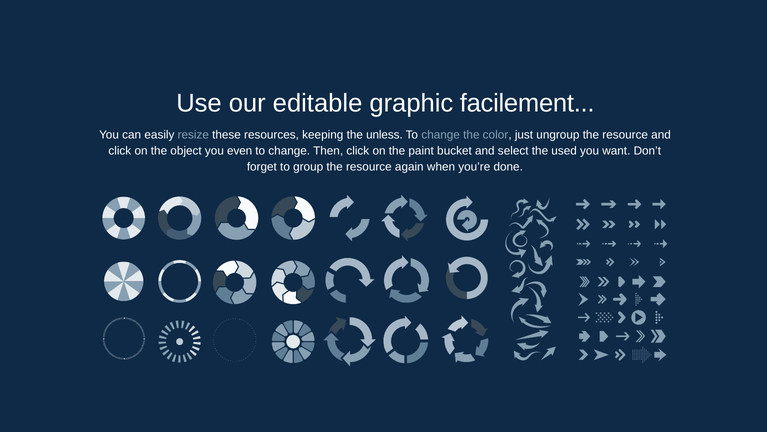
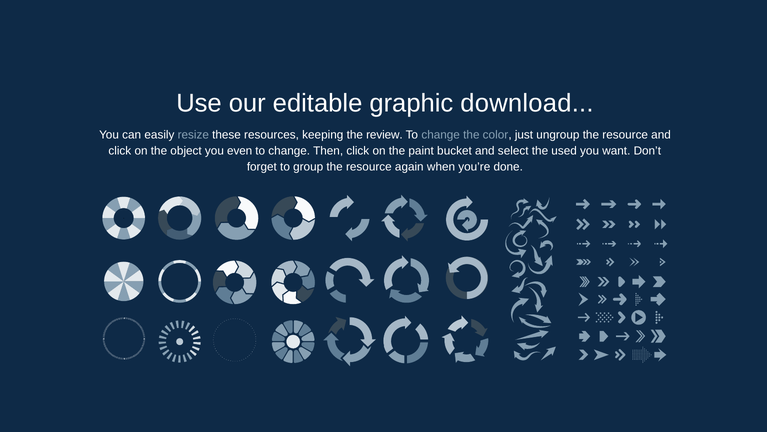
facilement: facilement -> download
unless: unless -> review
